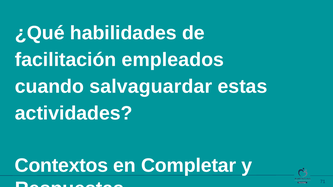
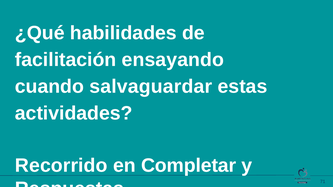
empleados: empleados -> ensayando
Contextos: Contextos -> Recorrido
